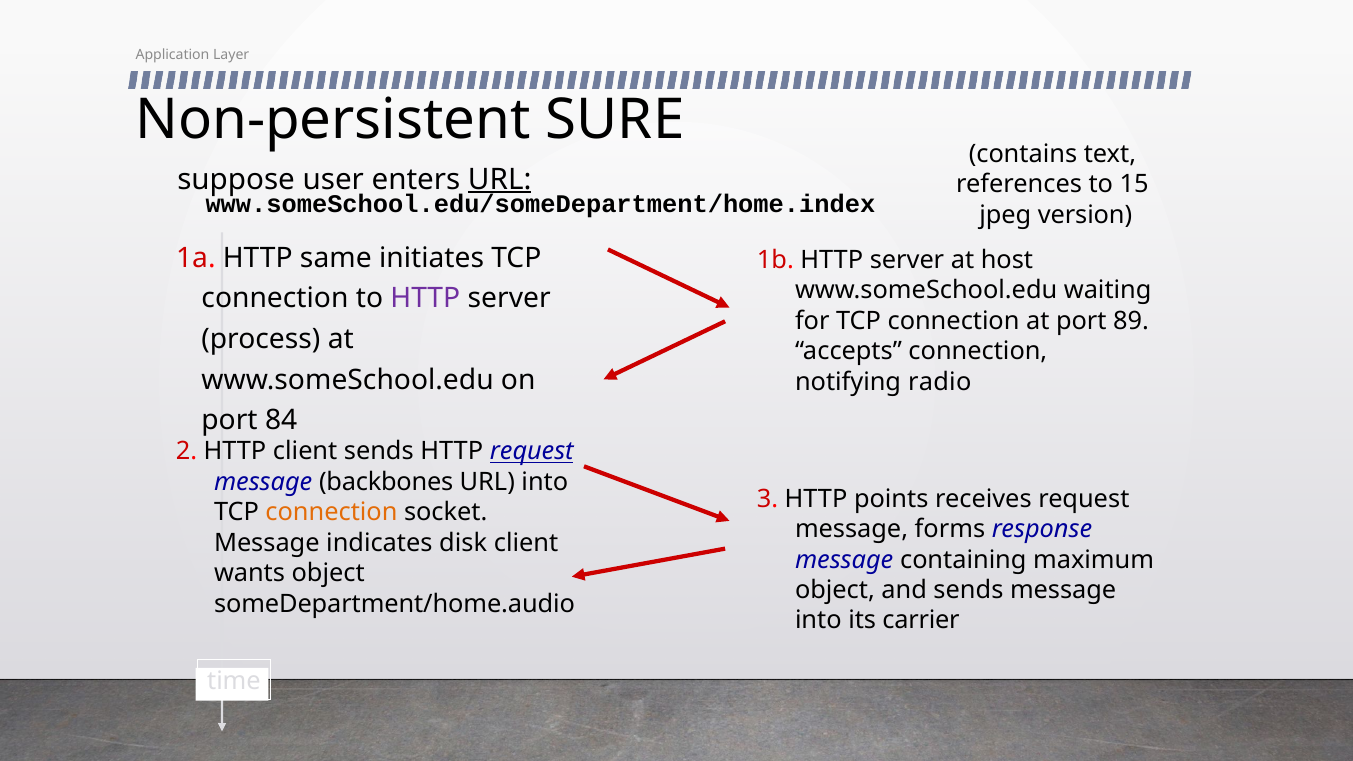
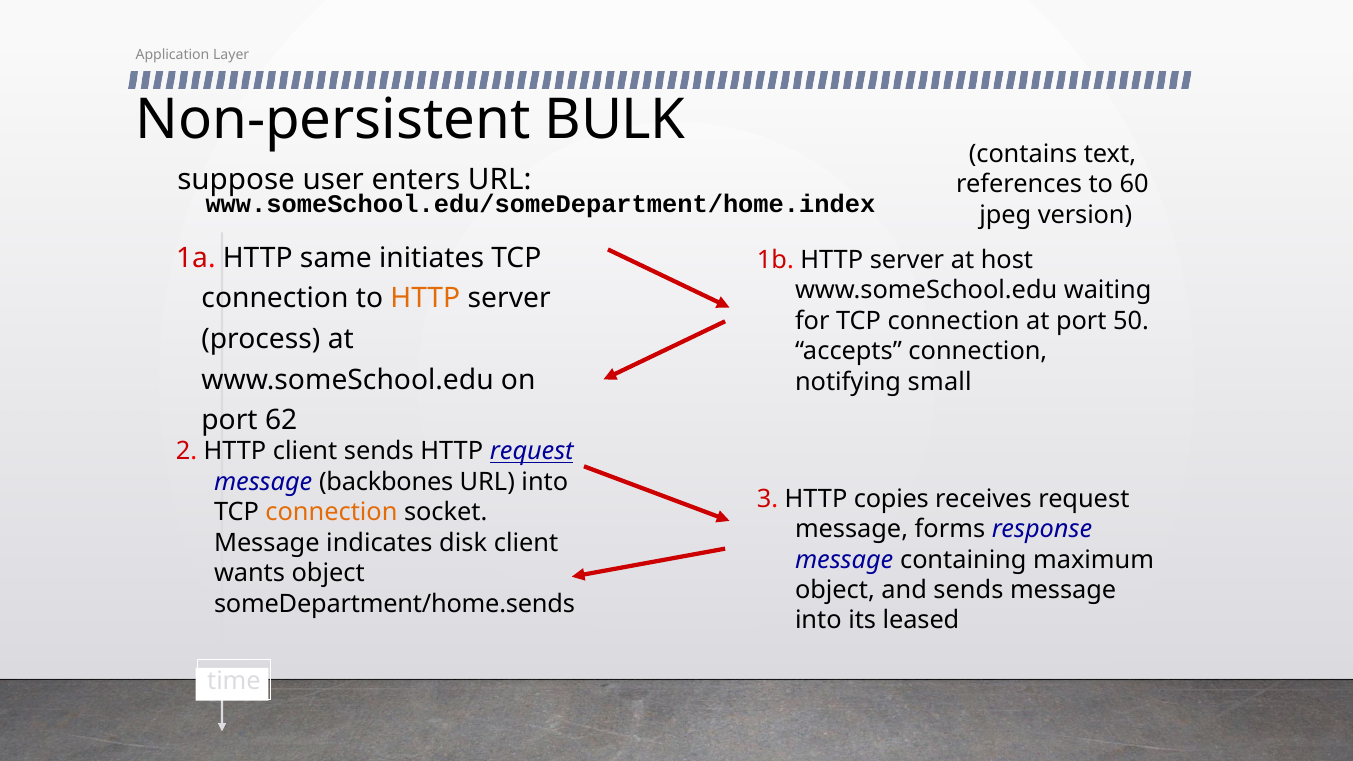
SURE: SURE -> BULK
URL at (500, 180) underline: present -> none
15: 15 -> 60
HTTP at (425, 299) colour: purple -> orange
89: 89 -> 50
radio: radio -> small
84: 84 -> 62
points: points -> copies
someDepartment/home.audio: someDepartment/home.audio -> someDepartment/home.sends
carrier: carrier -> leased
